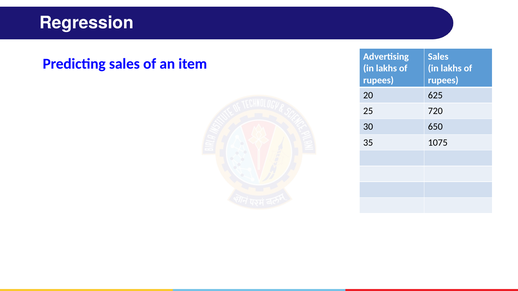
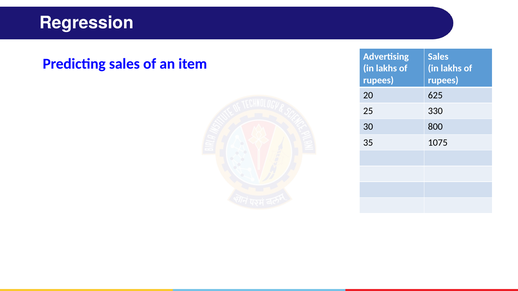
720: 720 -> 330
650: 650 -> 800
